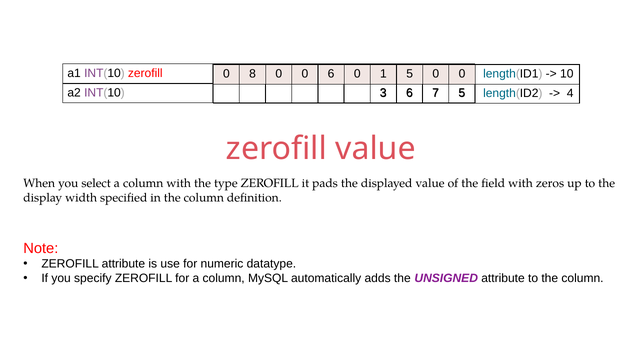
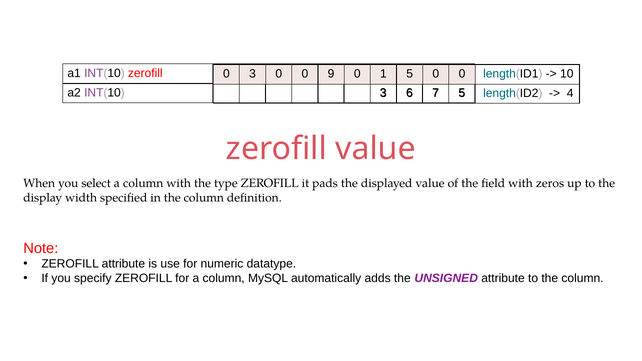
0 8: 8 -> 3
0 6: 6 -> 9
